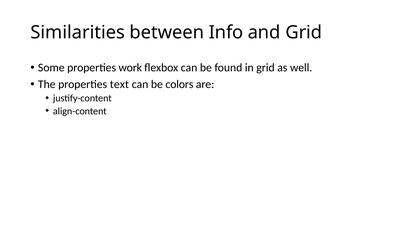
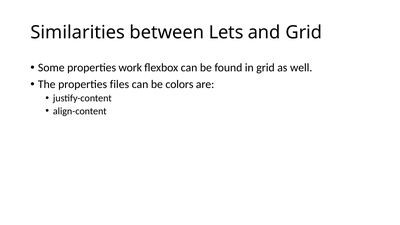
Info: Info -> Lets
text: text -> files
